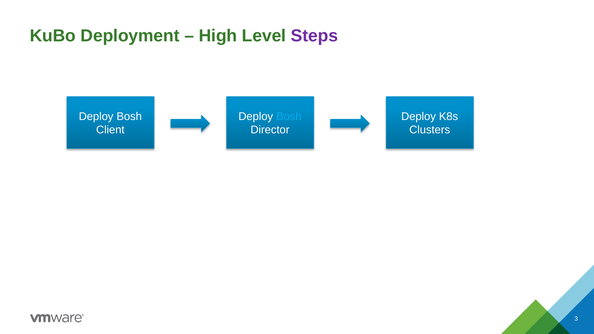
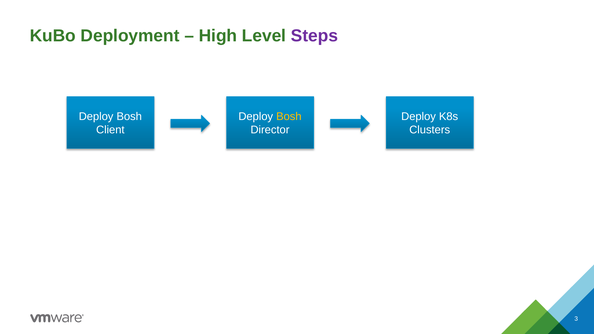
Bosh at (289, 117) colour: light blue -> yellow
